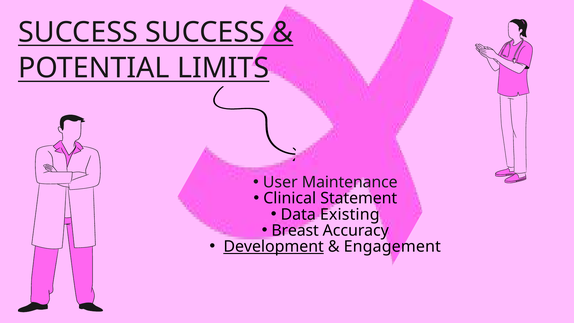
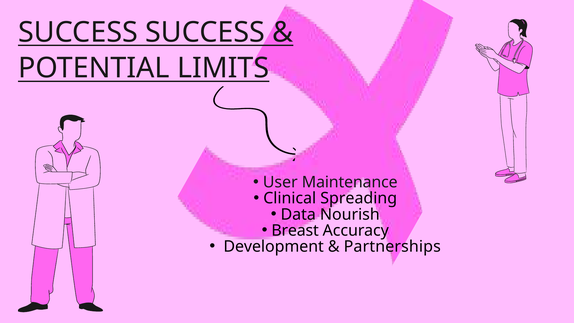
Statement: Statement -> Spreading
Existing: Existing -> Nourish
Development underline: present -> none
Engagement: Engagement -> Partnerships
